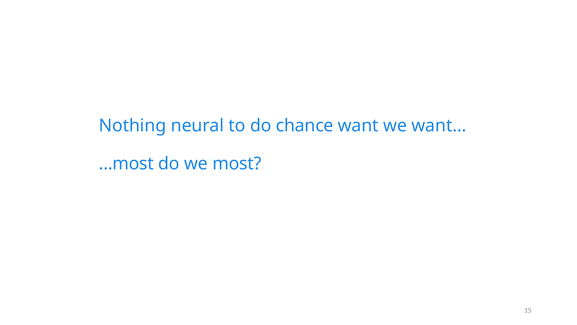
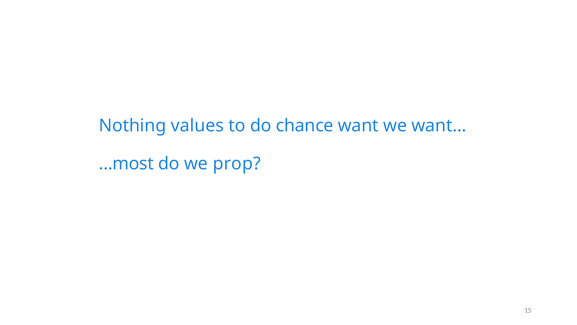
neural: neural -> values
most: most -> prop
